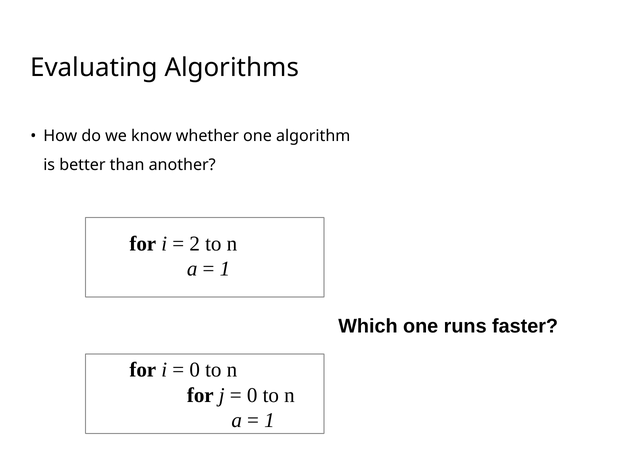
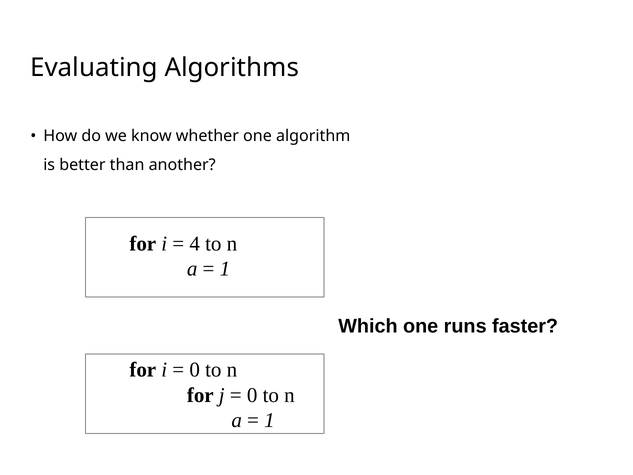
2: 2 -> 4
